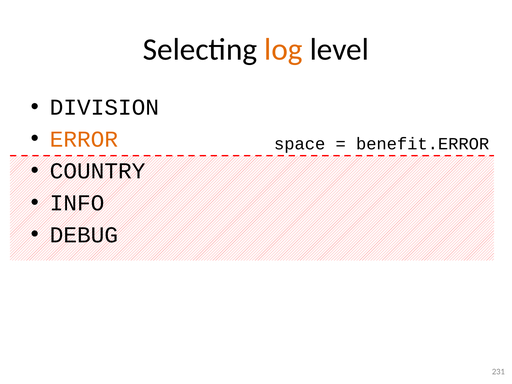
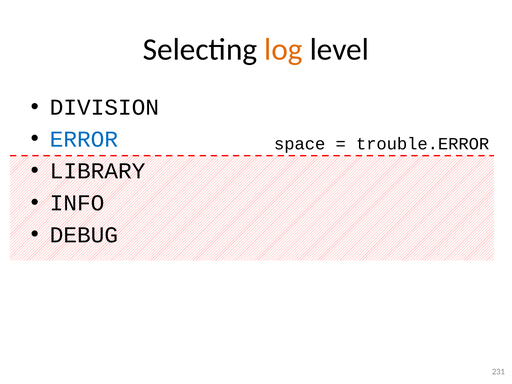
ERROR colour: orange -> blue
benefit.ERROR: benefit.ERROR -> trouble.ERROR
COUNTRY: COUNTRY -> LIBRARY
